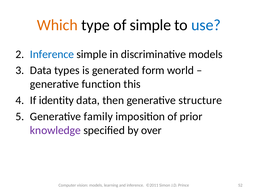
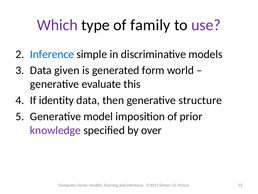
Which colour: orange -> purple
of simple: simple -> family
use colour: blue -> purple
types: types -> given
function: function -> evaluate
family: family -> model
